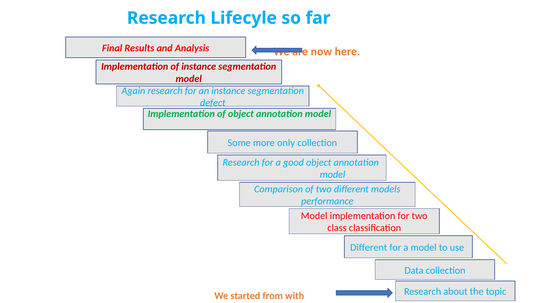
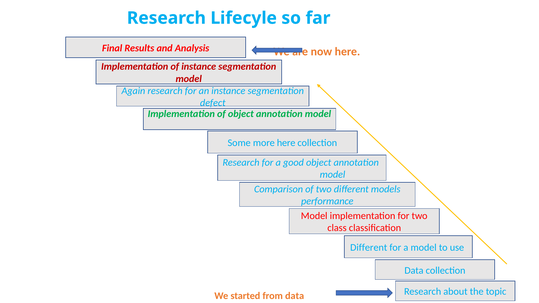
more only: only -> here
from with: with -> data
